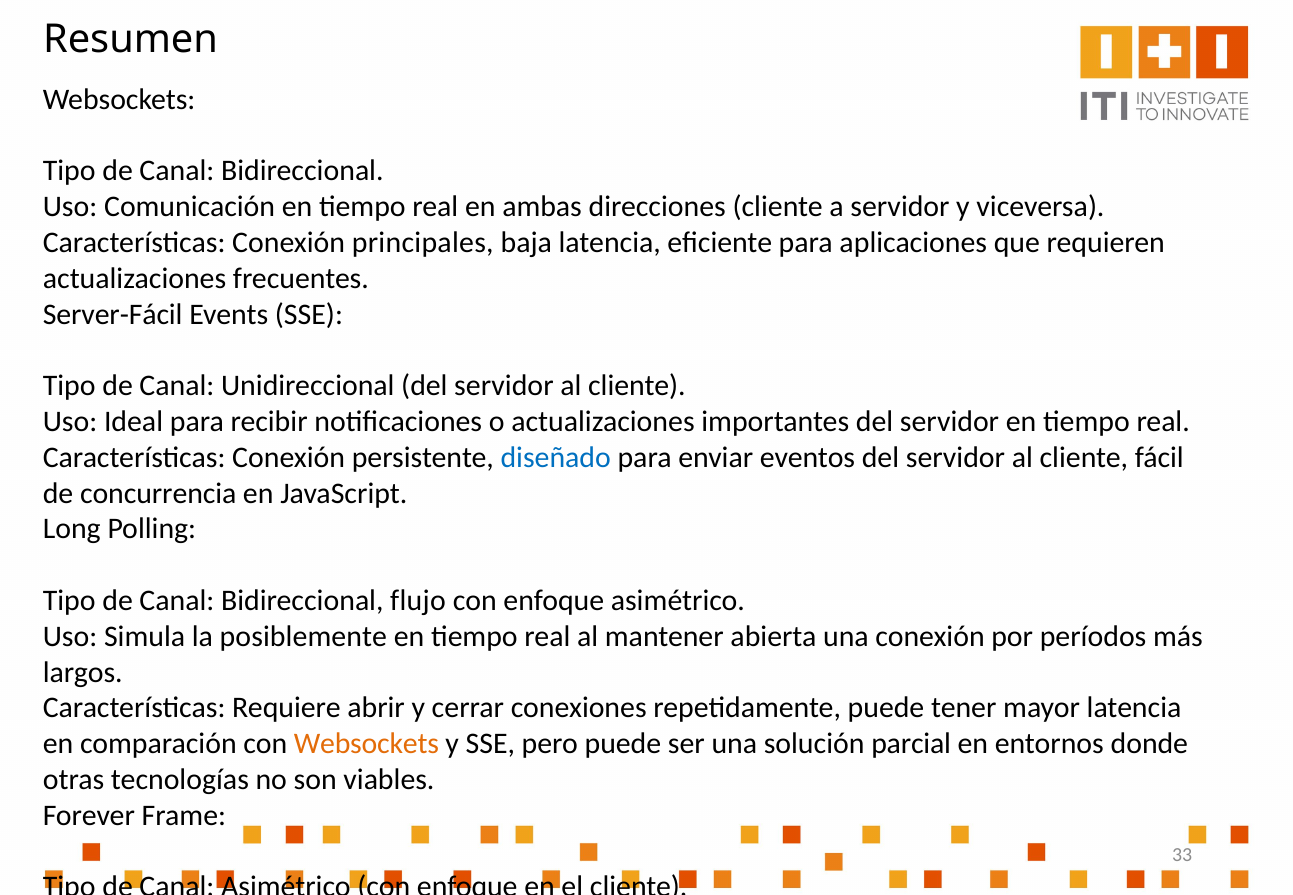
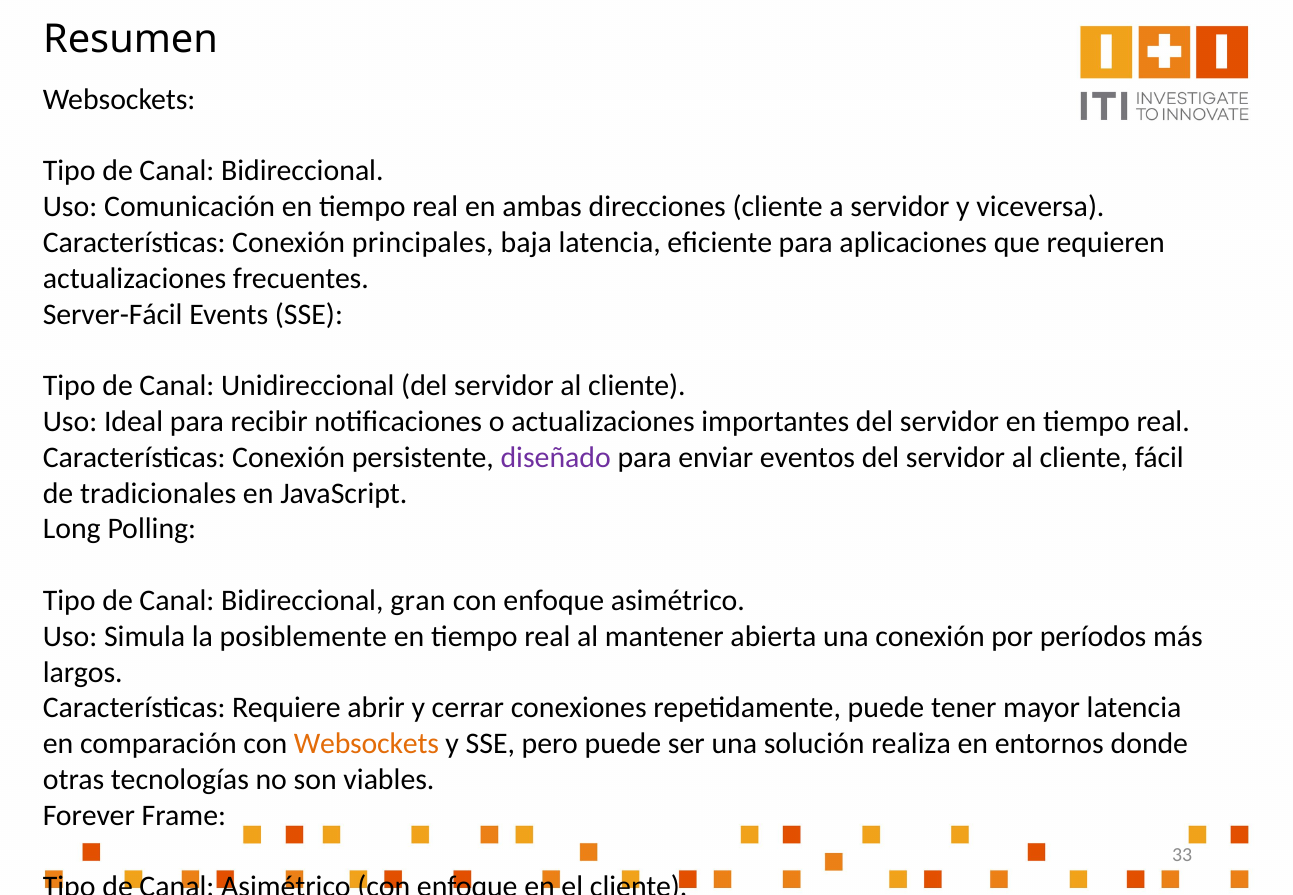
diseñado colour: blue -> purple
concurrencia: concurrencia -> tradicionales
flujo: flujo -> gran
parcial: parcial -> realiza
